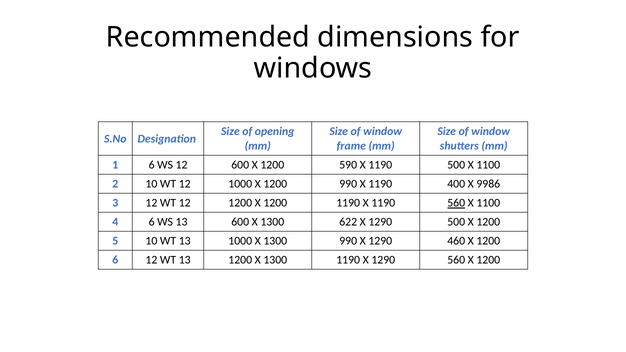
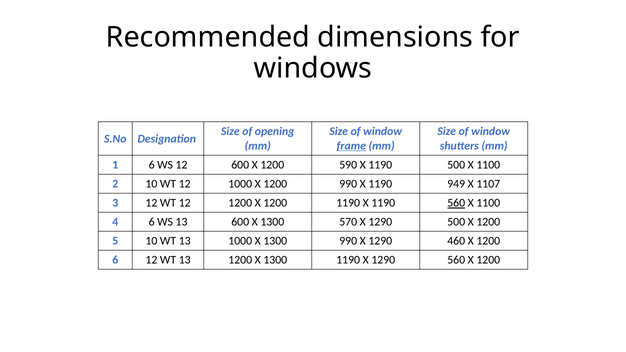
frame underline: none -> present
400: 400 -> 949
9986: 9986 -> 1107
622: 622 -> 570
